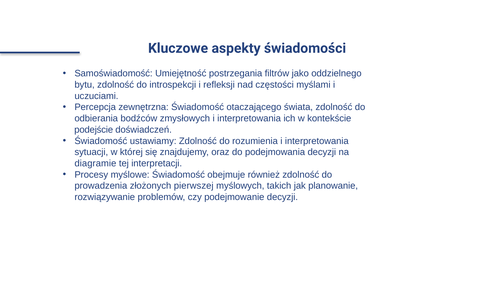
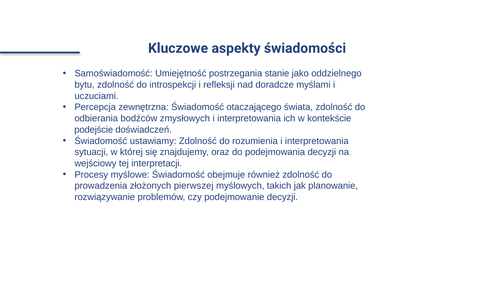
filtrów: filtrów -> stanie
częstości: częstości -> doradcze
diagramie: diagramie -> wejściowy
